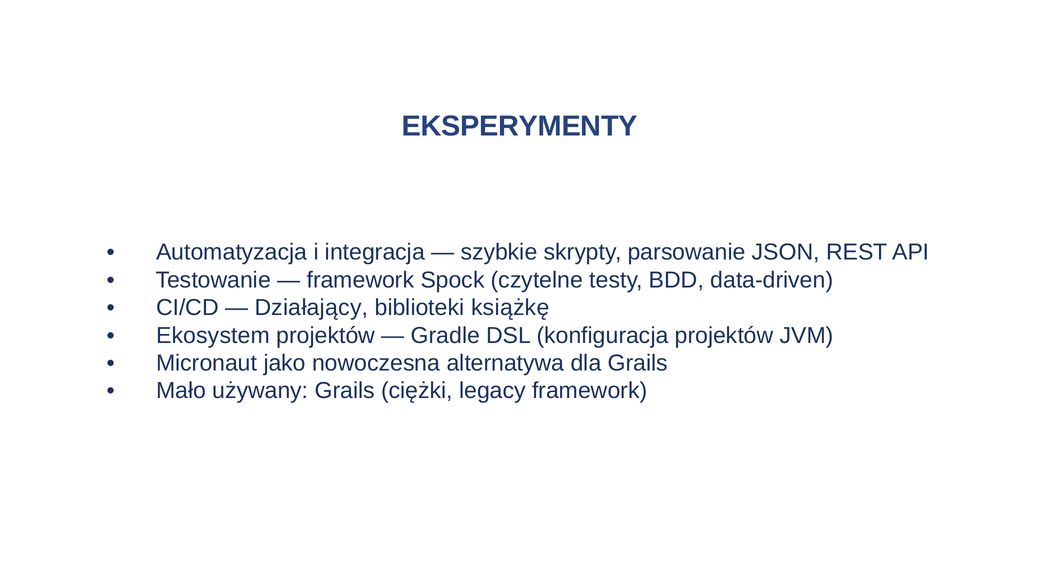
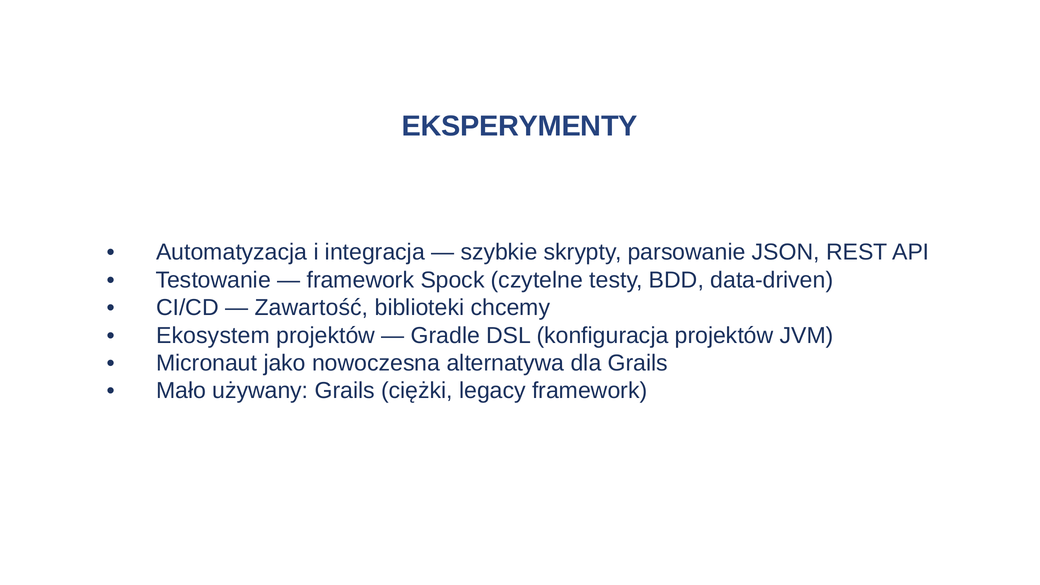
Działający: Działający -> Zawartość
książkę: książkę -> chcemy
